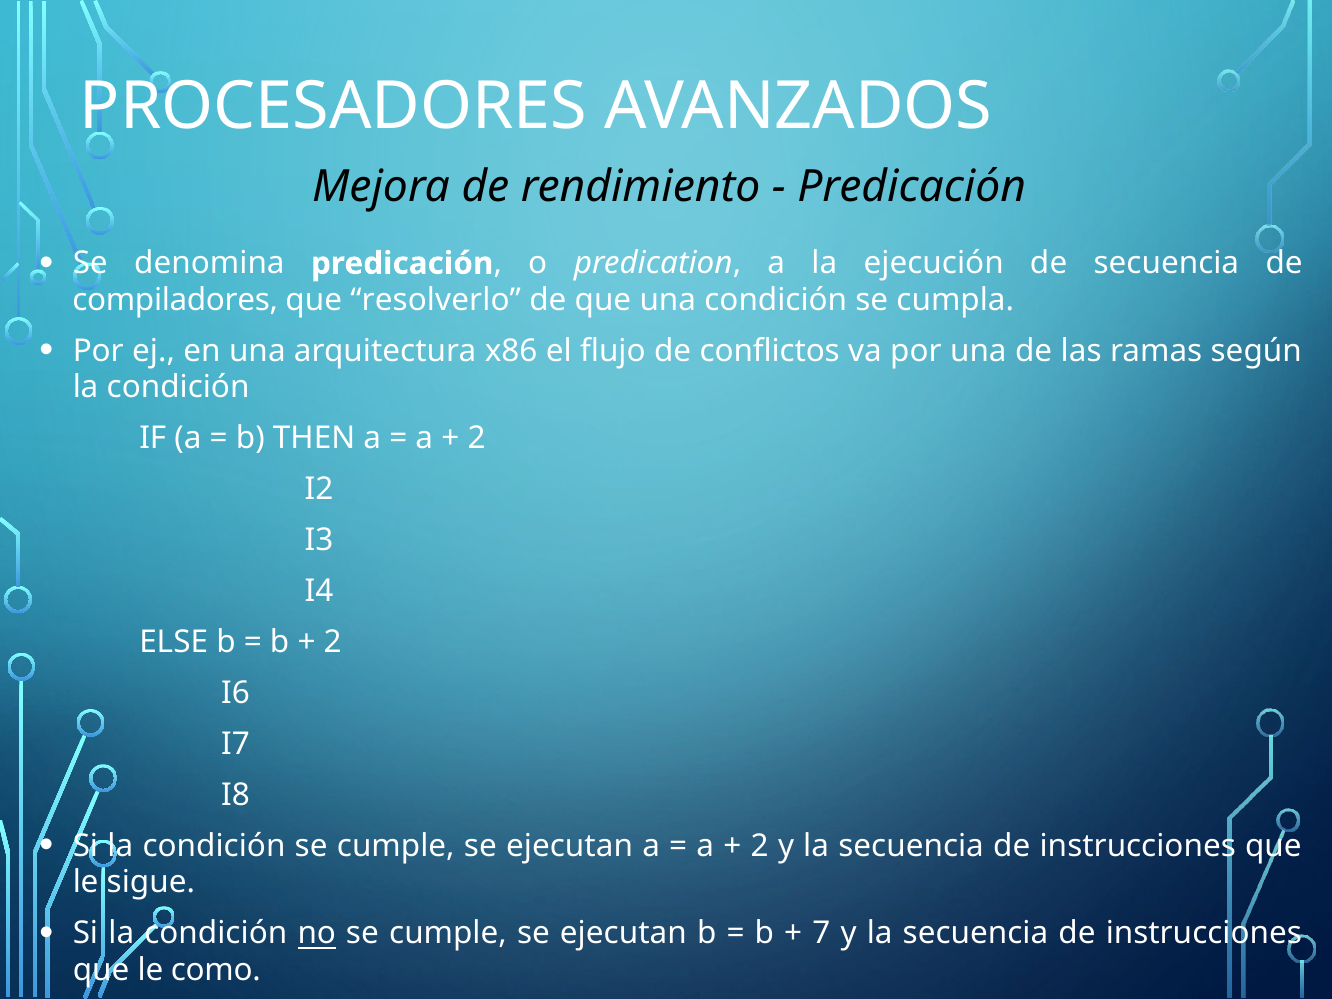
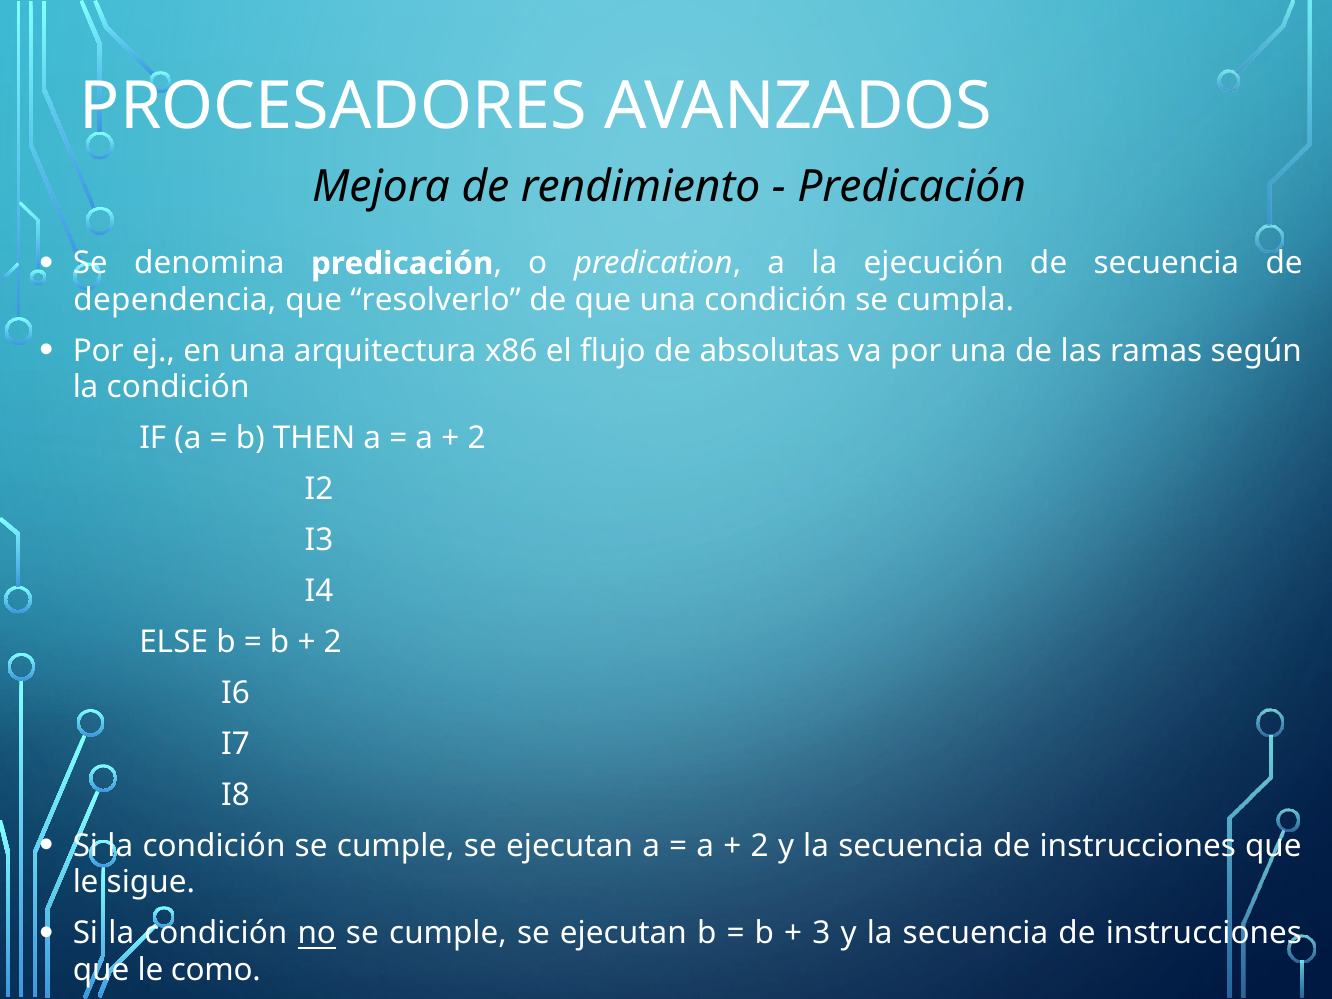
compiladores: compiladores -> dependencia
conflictos: conflictos -> absolutas
7: 7 -> 3
